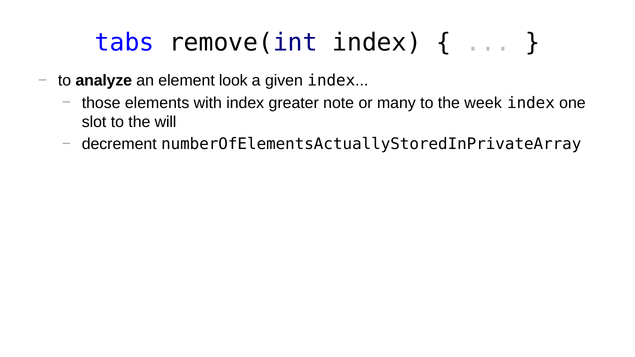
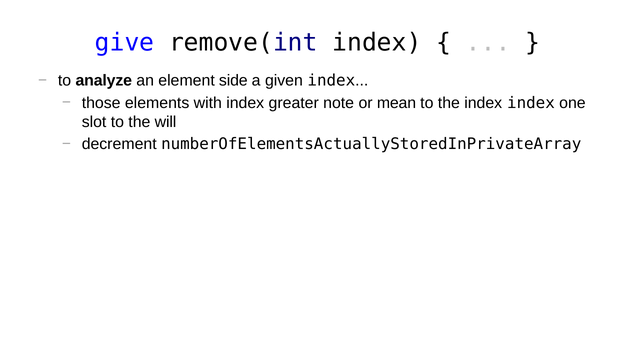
tabs: tabs -> give
look: look -> side
many: many -> mean
the week: week -> index
